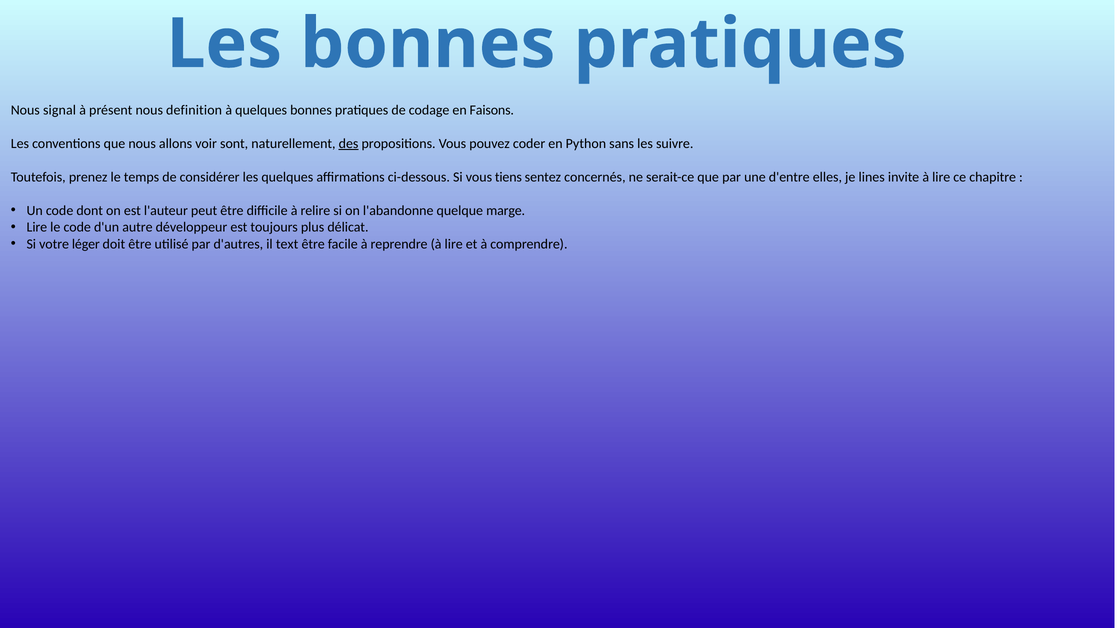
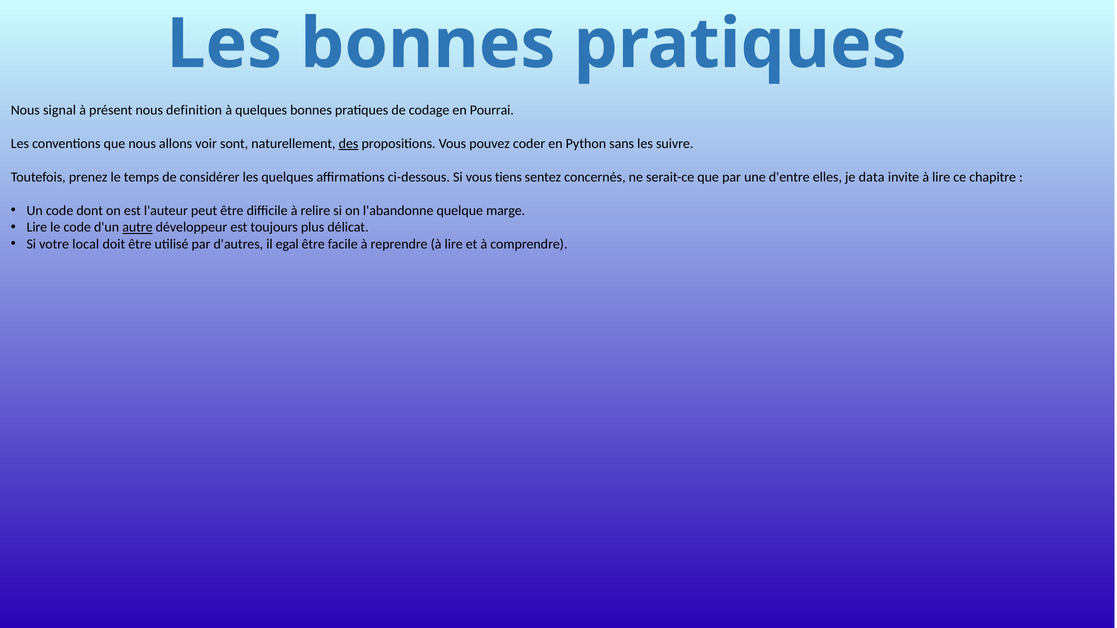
Faisons: Faisons -> Pourrai
lines: lines -> data
autre underline: none -> present
léger: léger -> local
text: text -> egal
